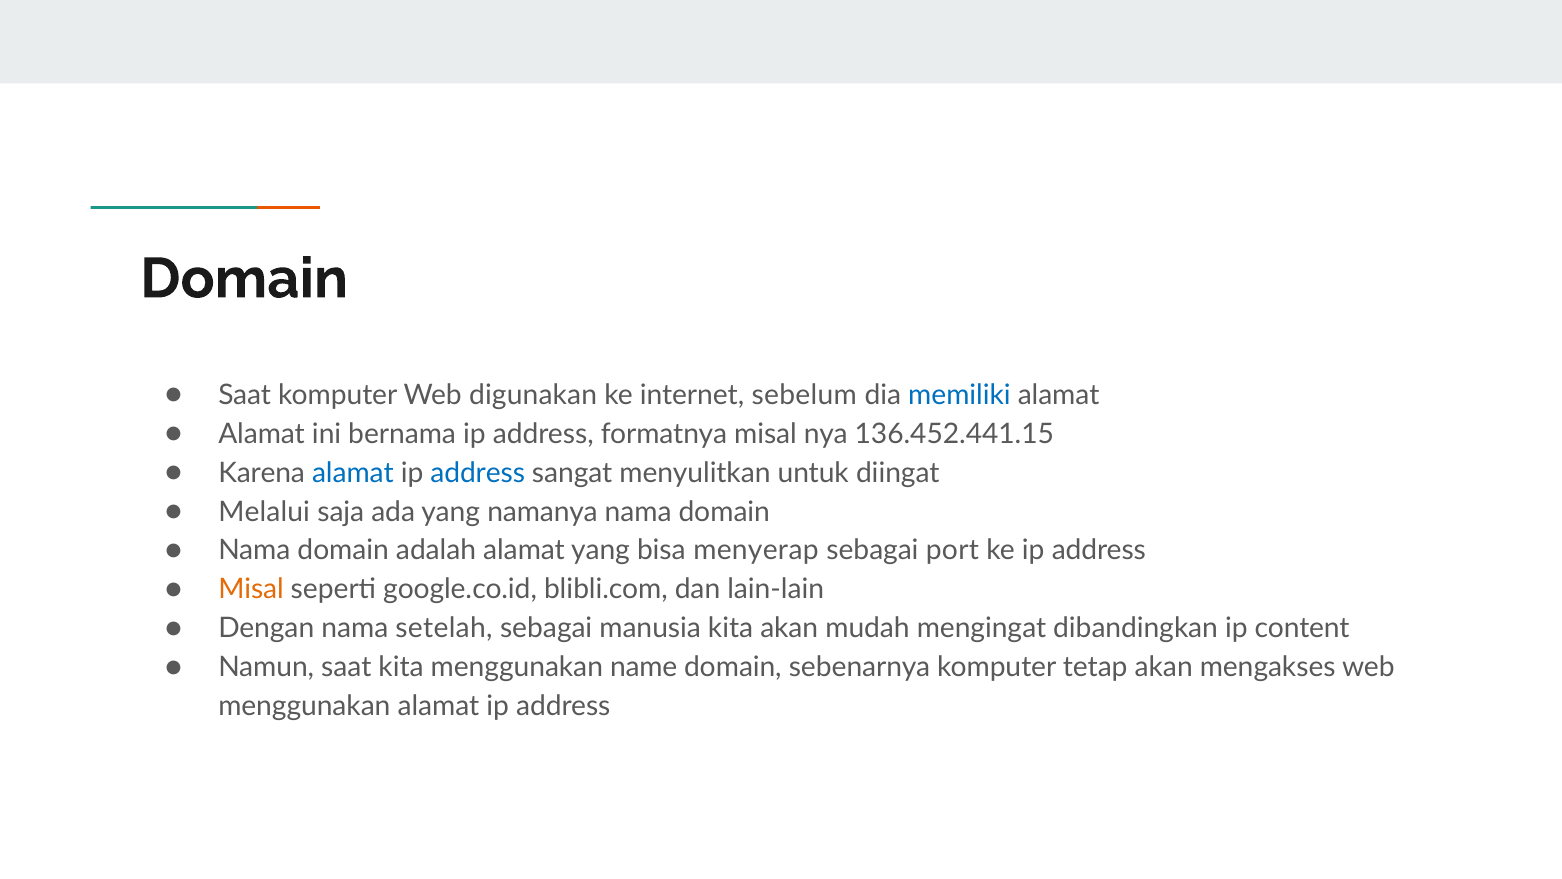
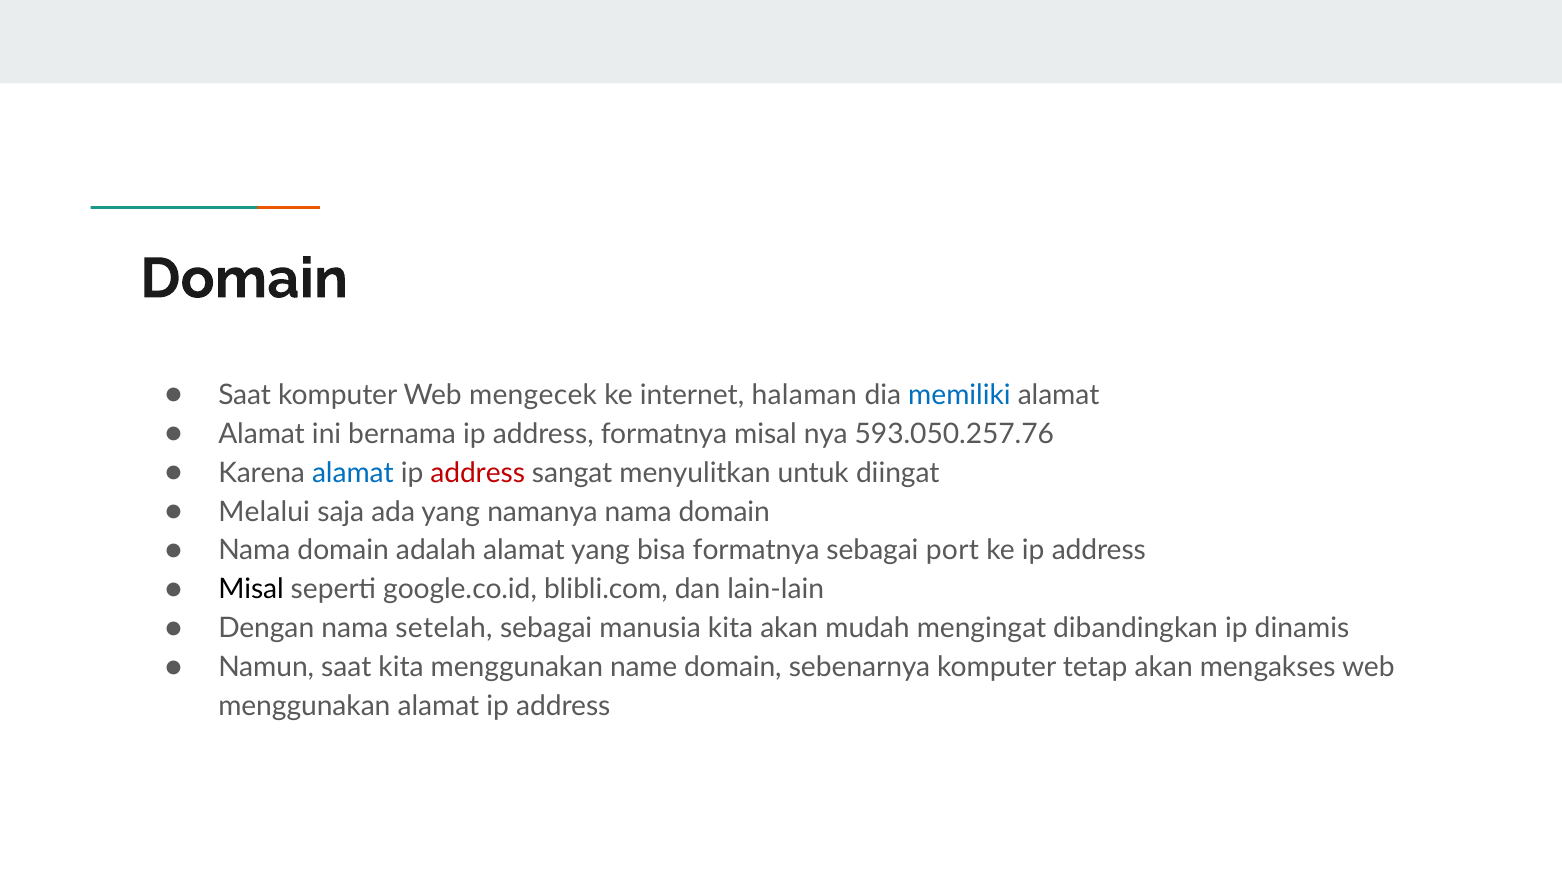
digunakan: digunakan -> mengecek
sebelum: sebelum -> halaman
136.452.441.15: 136.452.441.15 -> 593.050.257.76
address at (478, 473) colour: blue -> red
bisa menyerap: menyerap -> formatnya
Misal at (251, 589) colour: orange -> black
content: content -> dinamis
